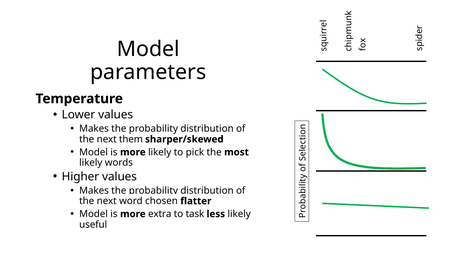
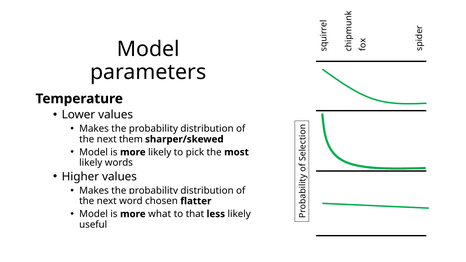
extra: extra -> what
task: task -> that
